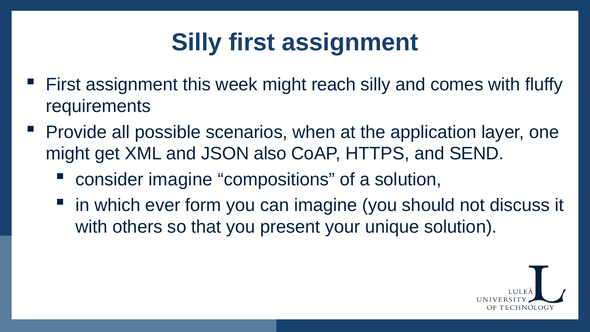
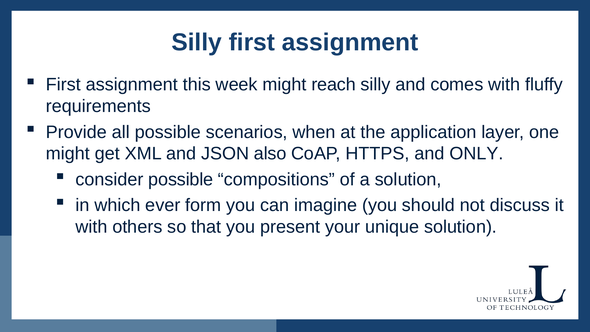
SEND: SEND -> ONLY
consider imagine: imagine -> possible
